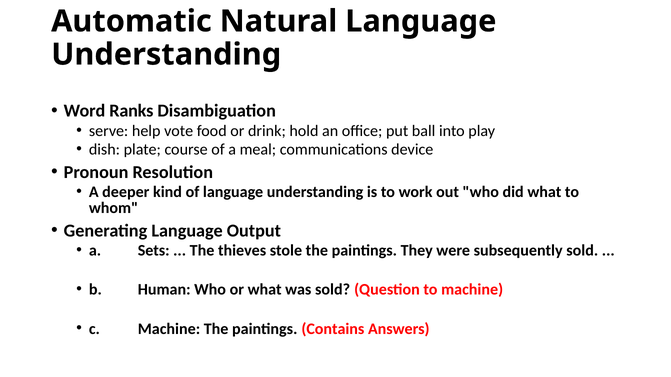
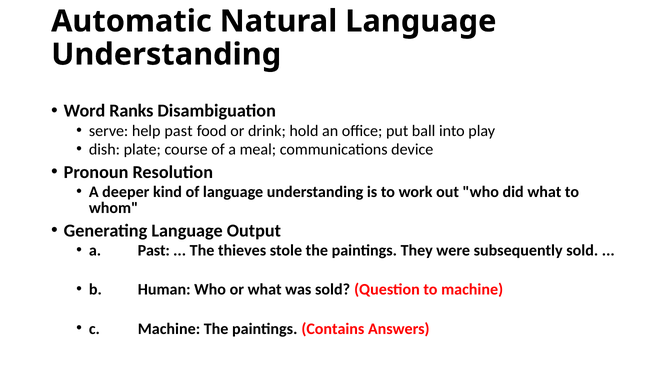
help vote: vote -> past
a Sets: Sets -> Past
